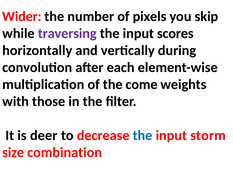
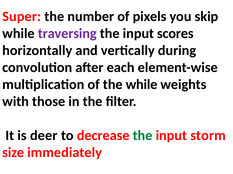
Wider: Wider -> Super
the come: come -> while
the at (143, 136) colour: blue -> green
combination: combination -> immediately
